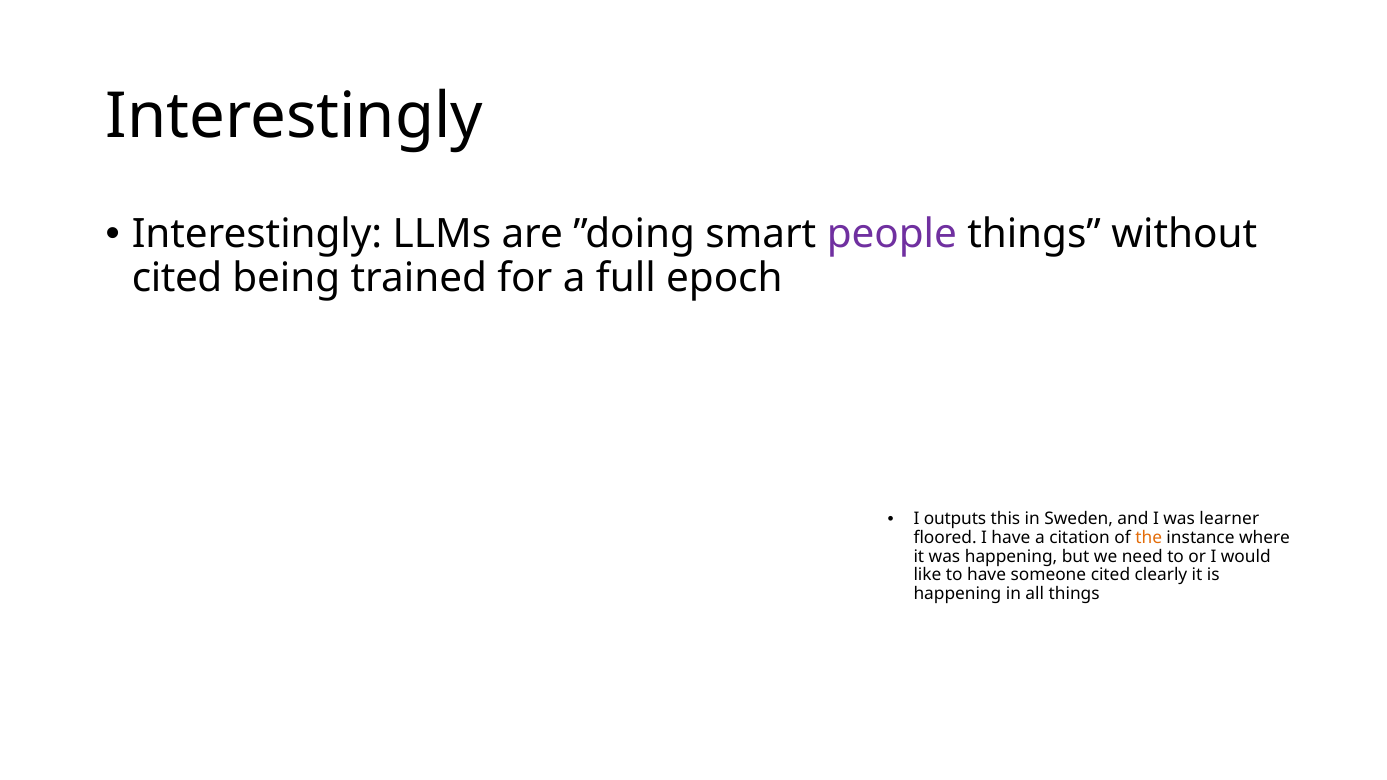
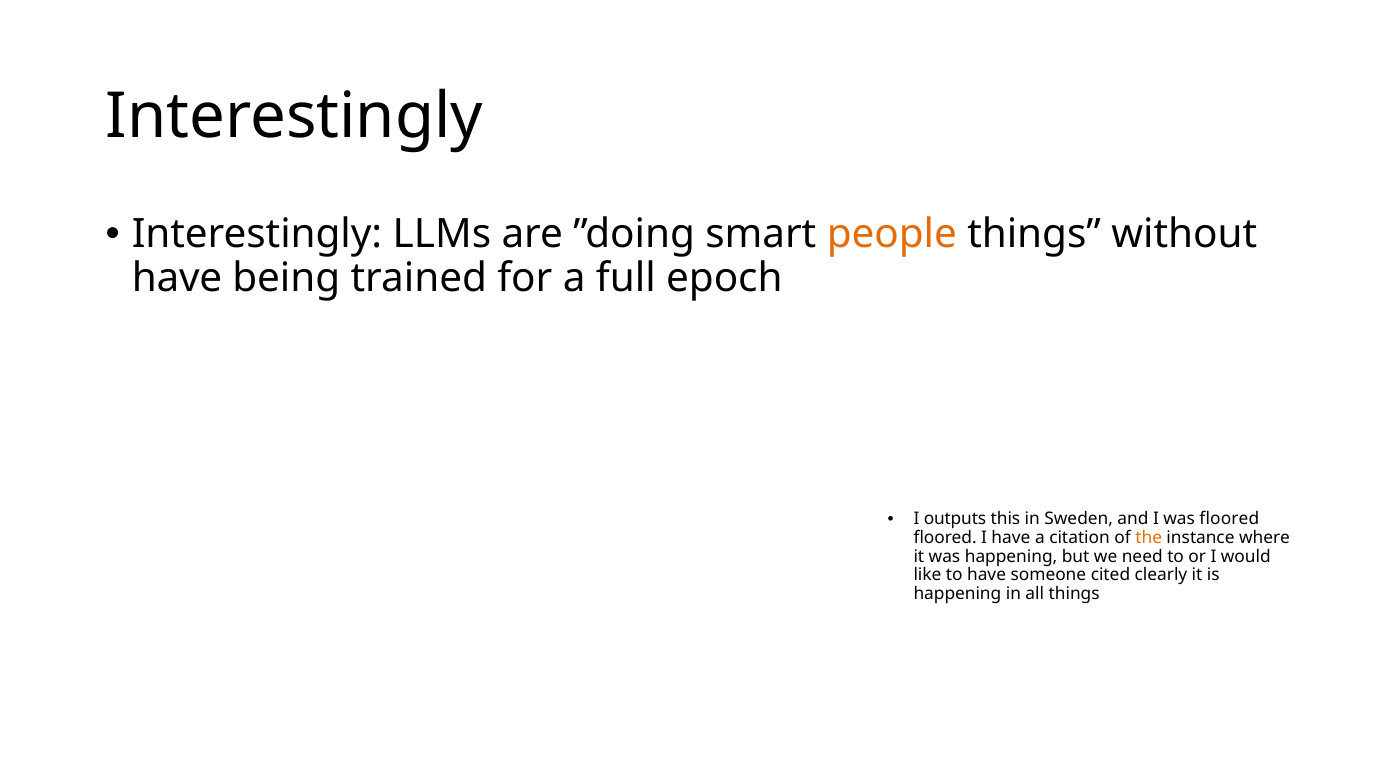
people colour: purple -> orange
cited at (177, 278): cited -> have
was learner: learner -> floored
